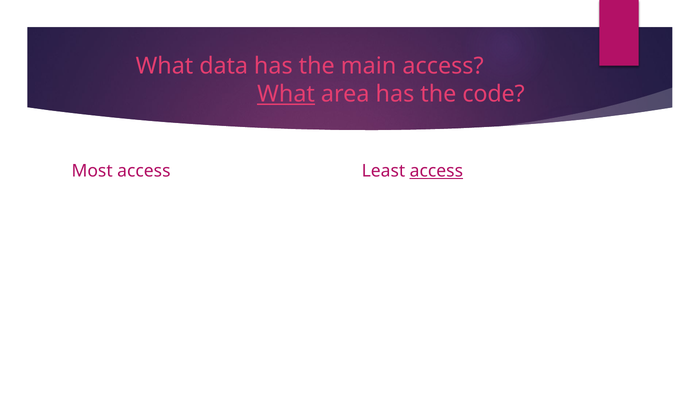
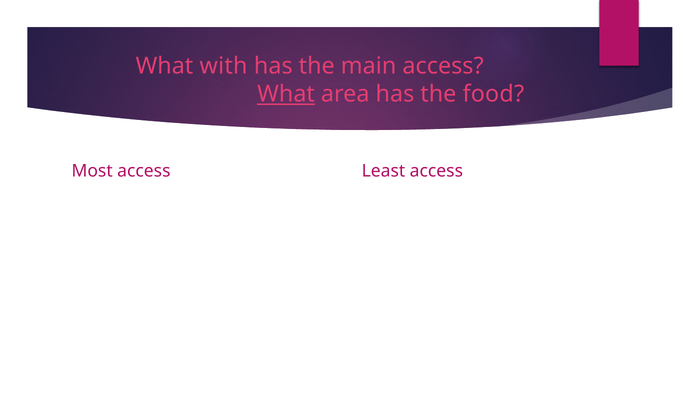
data: data -> with
code: code -> food
access at (436, 171) underline: present -> none
